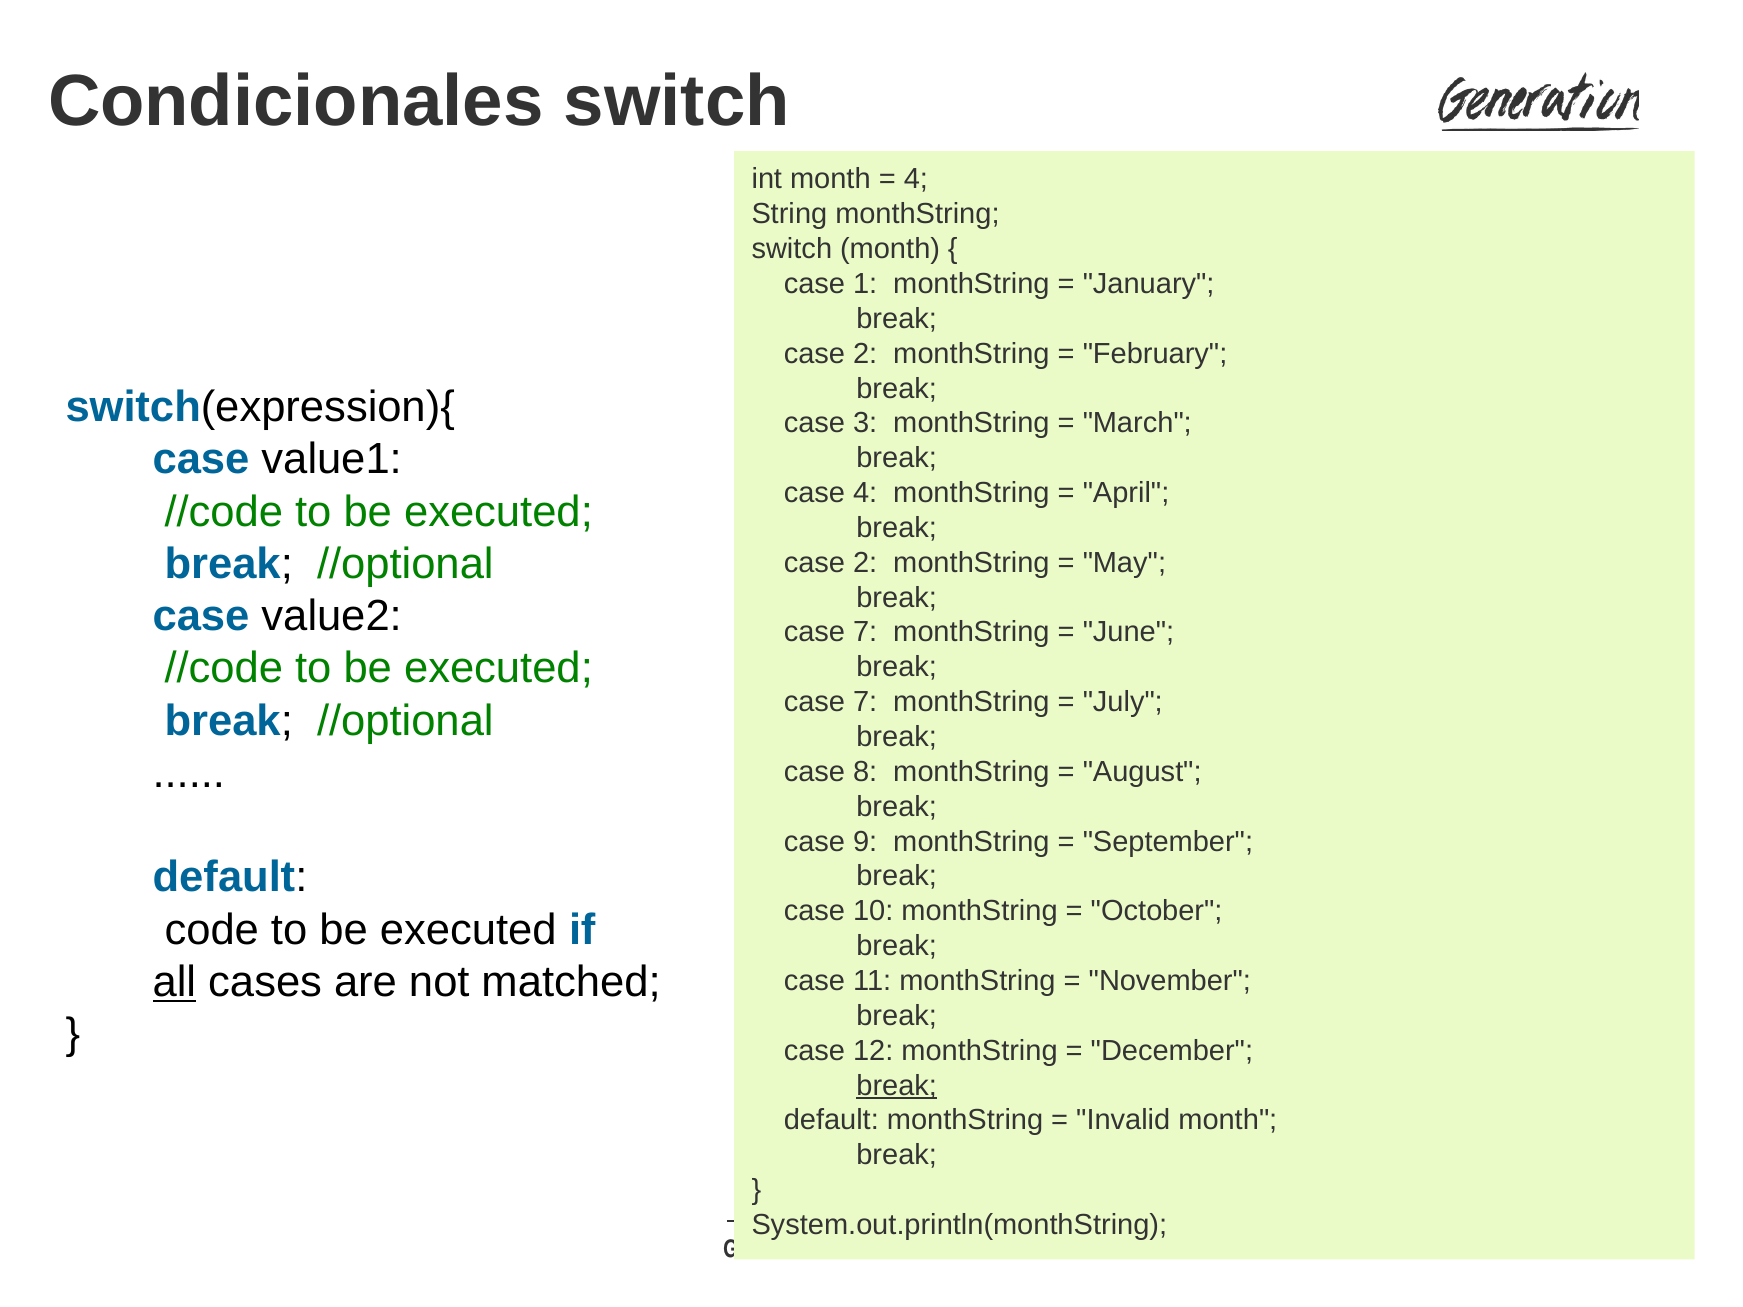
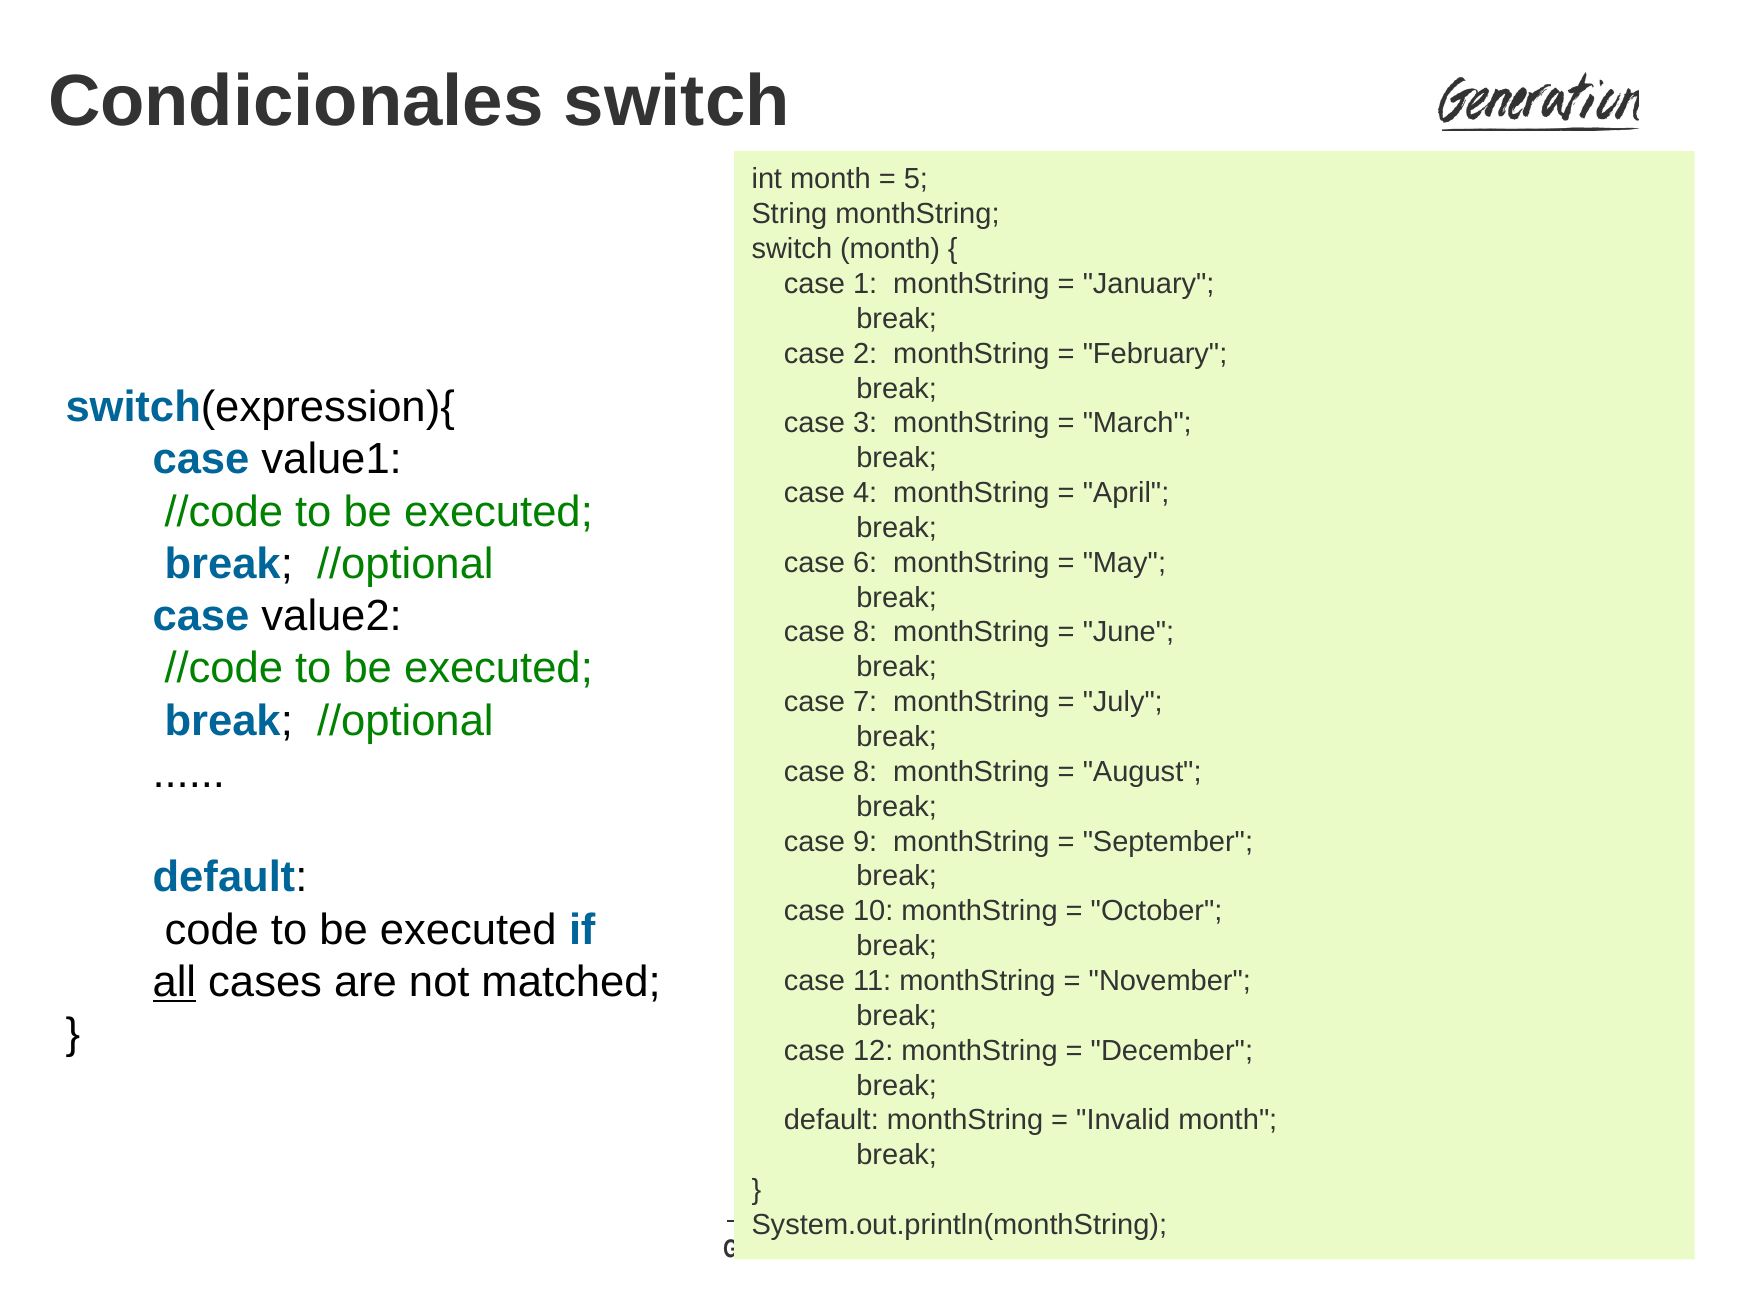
4 at (916, 179): 4 -> 5
2 at (865, 563): 2 -> 6
7 at (865, 633): 7 -> 8
break at (897, 1086) underline: present -> none
